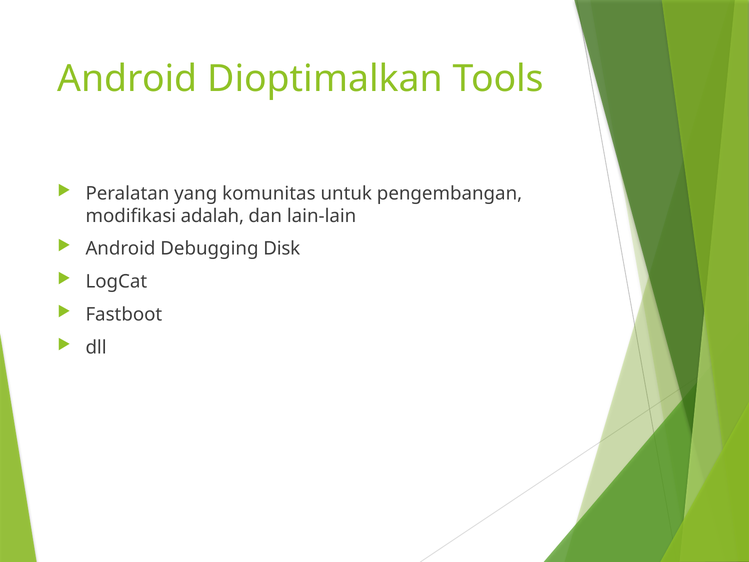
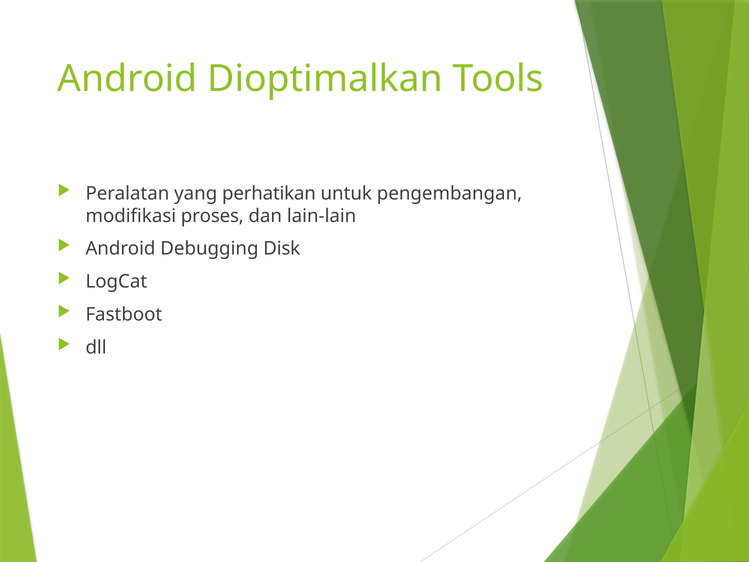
komunitas: komunitas -> perhatikan
adalah: adalah -> proses
